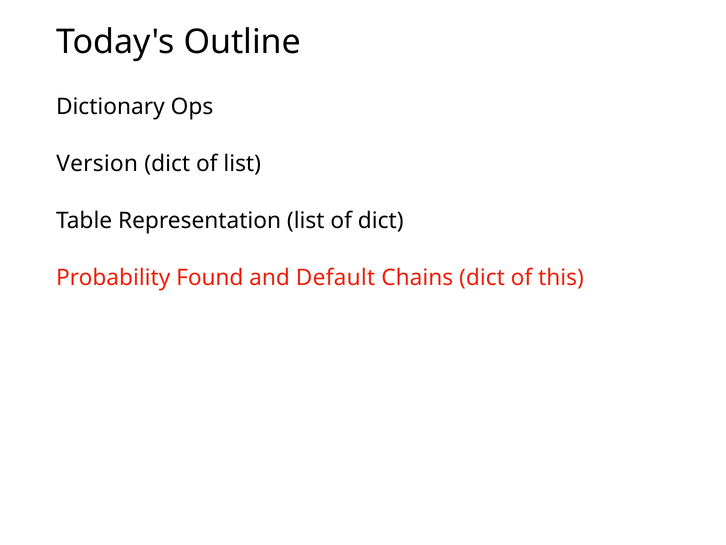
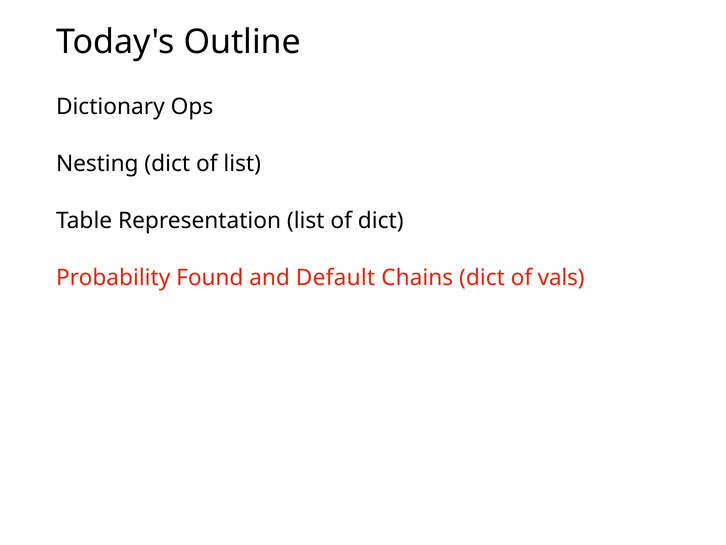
Version: Version -> Nesting
this: this -> vals
